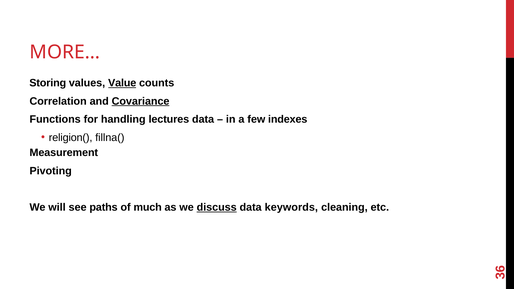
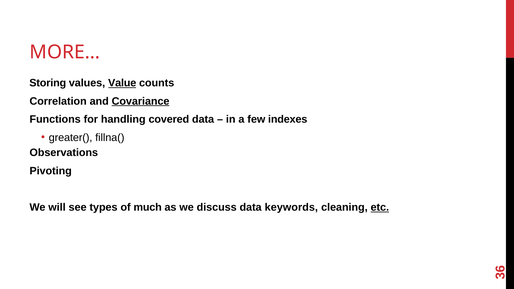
lectures: lectures -> covered
religion(: religion( -> greater(
Measurement: Measurement -> Observations
paths: paths -> types
discuss underline: present -> none
etc underline: none -> present
